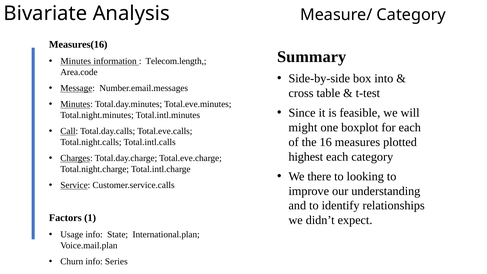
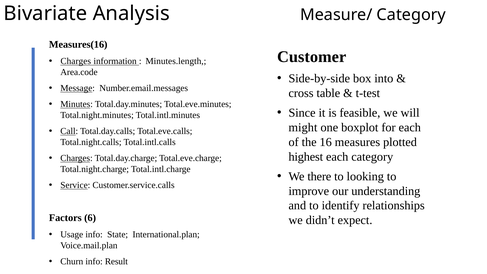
Summary: Summary -> Customer
Minutes at (76, 61): Minutes -> Charges
Telecom.length: Telecom.length -> Minutes.length
1: 1 -> 6
Series: Series -> Result
